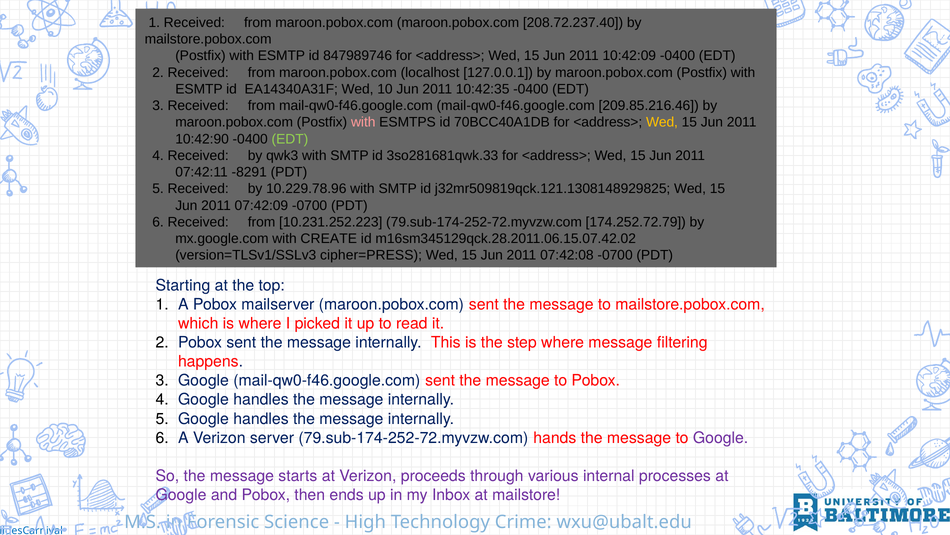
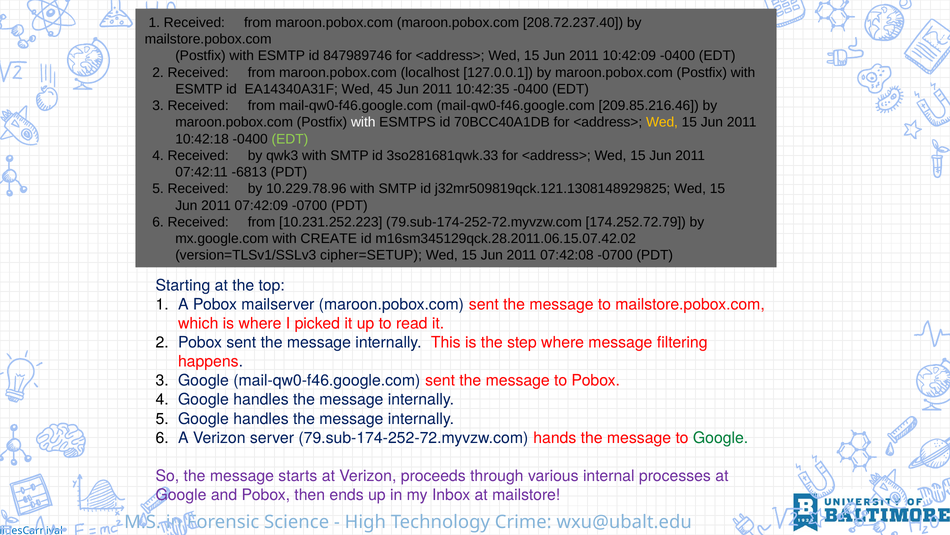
10: 10 -> 45
with at (363, 122) colour: pink -> white
10:42:90: 10:42:90 -> 10:42:18
-8291: -8291 -> -6813
cipher=PRESS: cipher=PRESS -> cipher=SETUP
Google at (721, 437) colour: purple -> green
